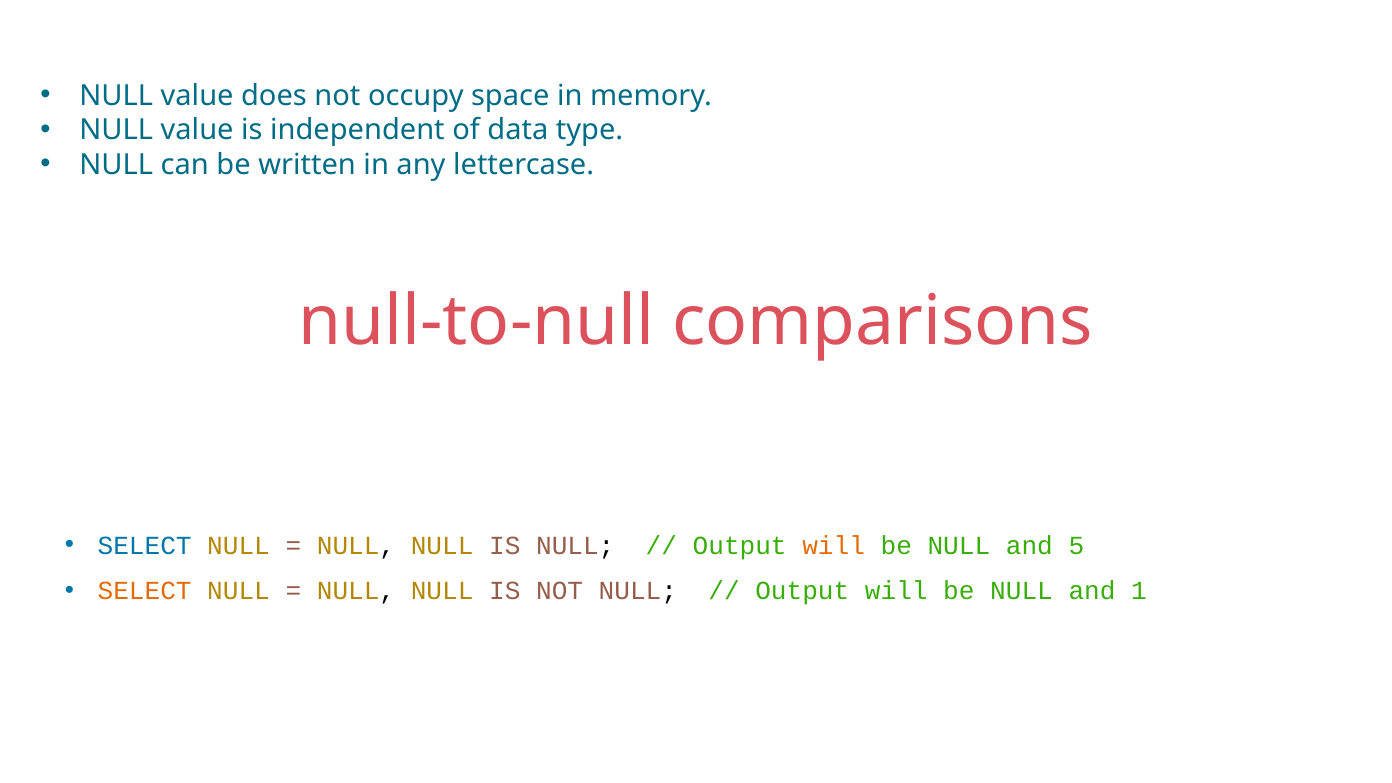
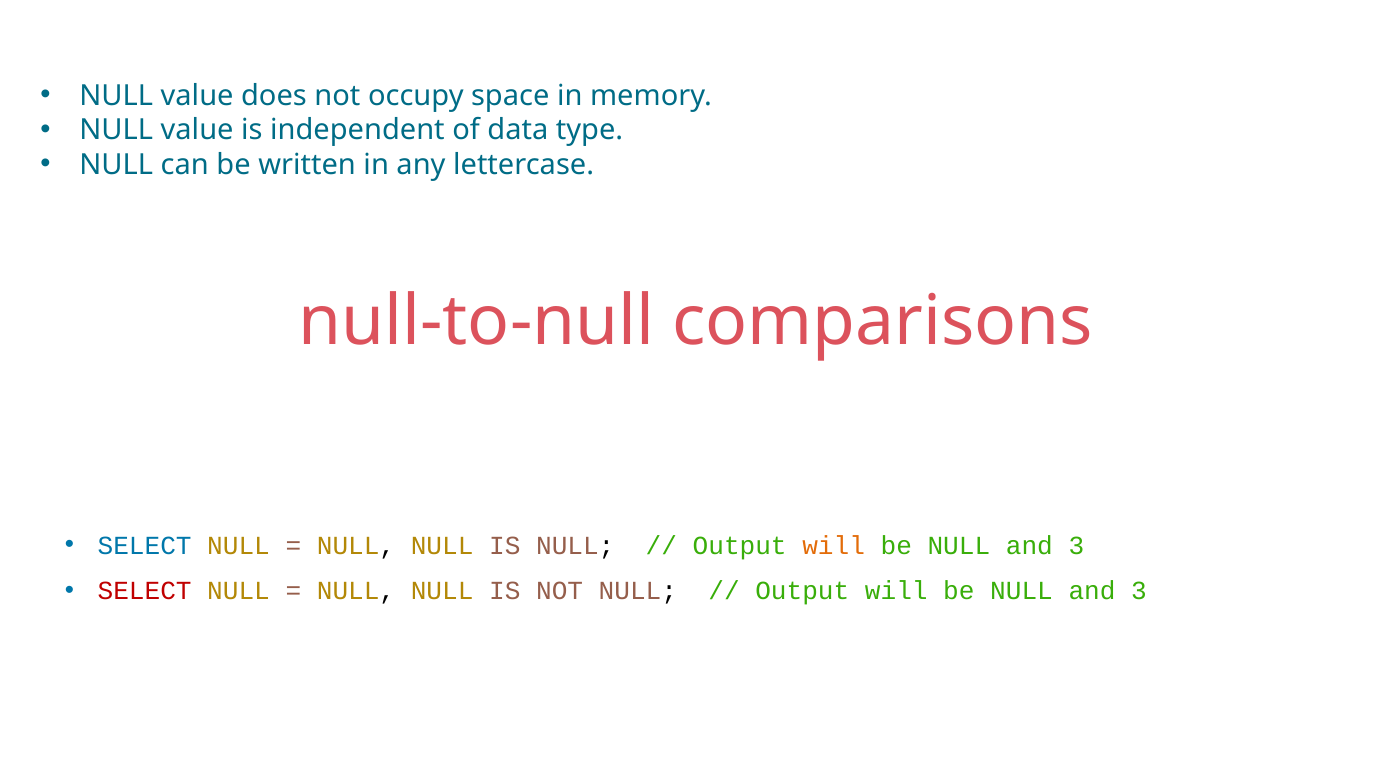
5 at (1076, 546): 5 -> 3
SELECT at (145, 591) colour: orange -> red
1 at (1139, 591): 1 -> 3
